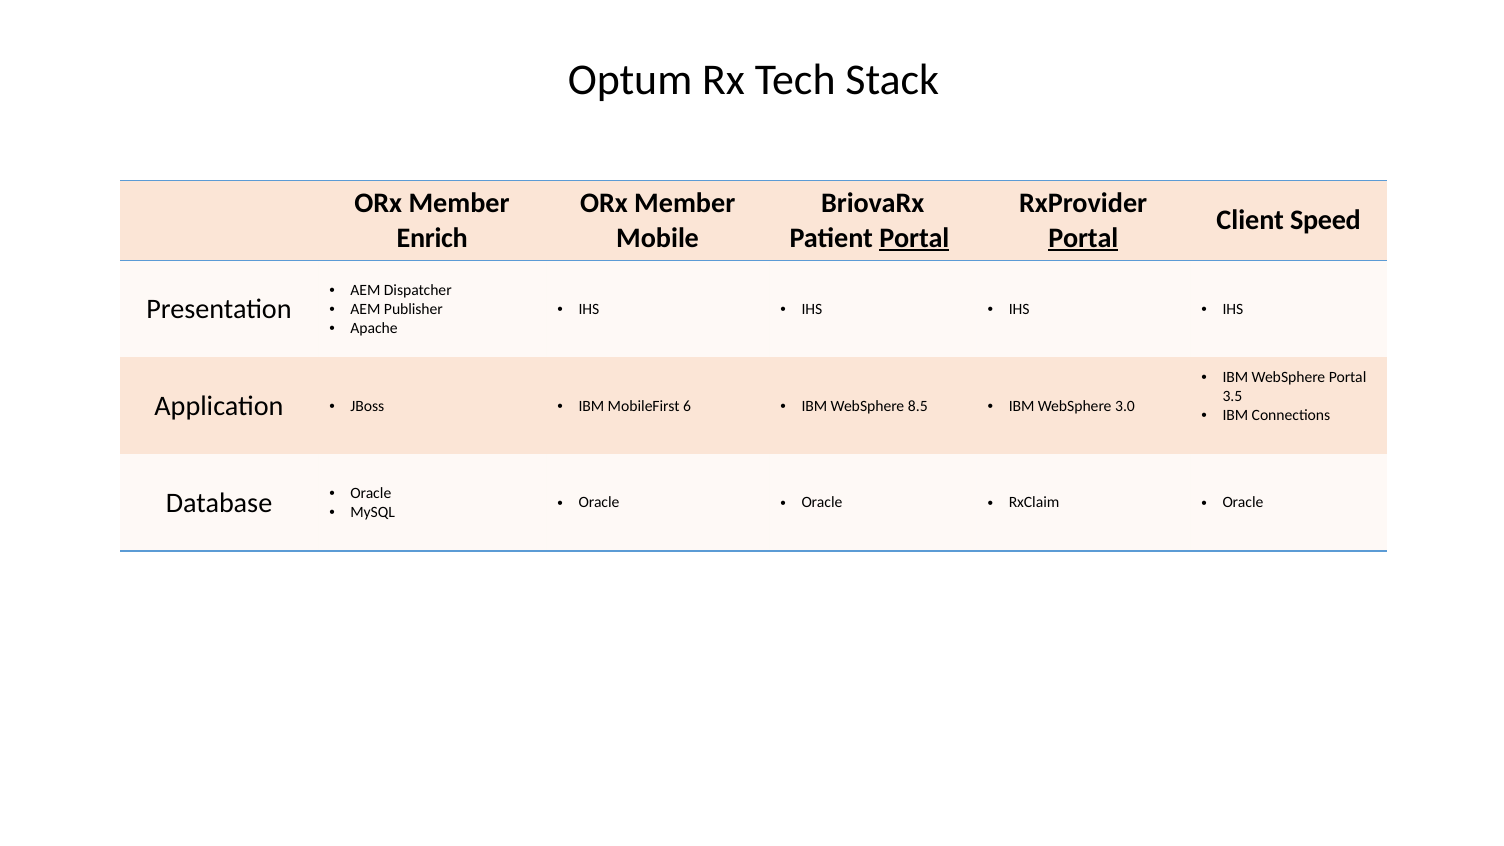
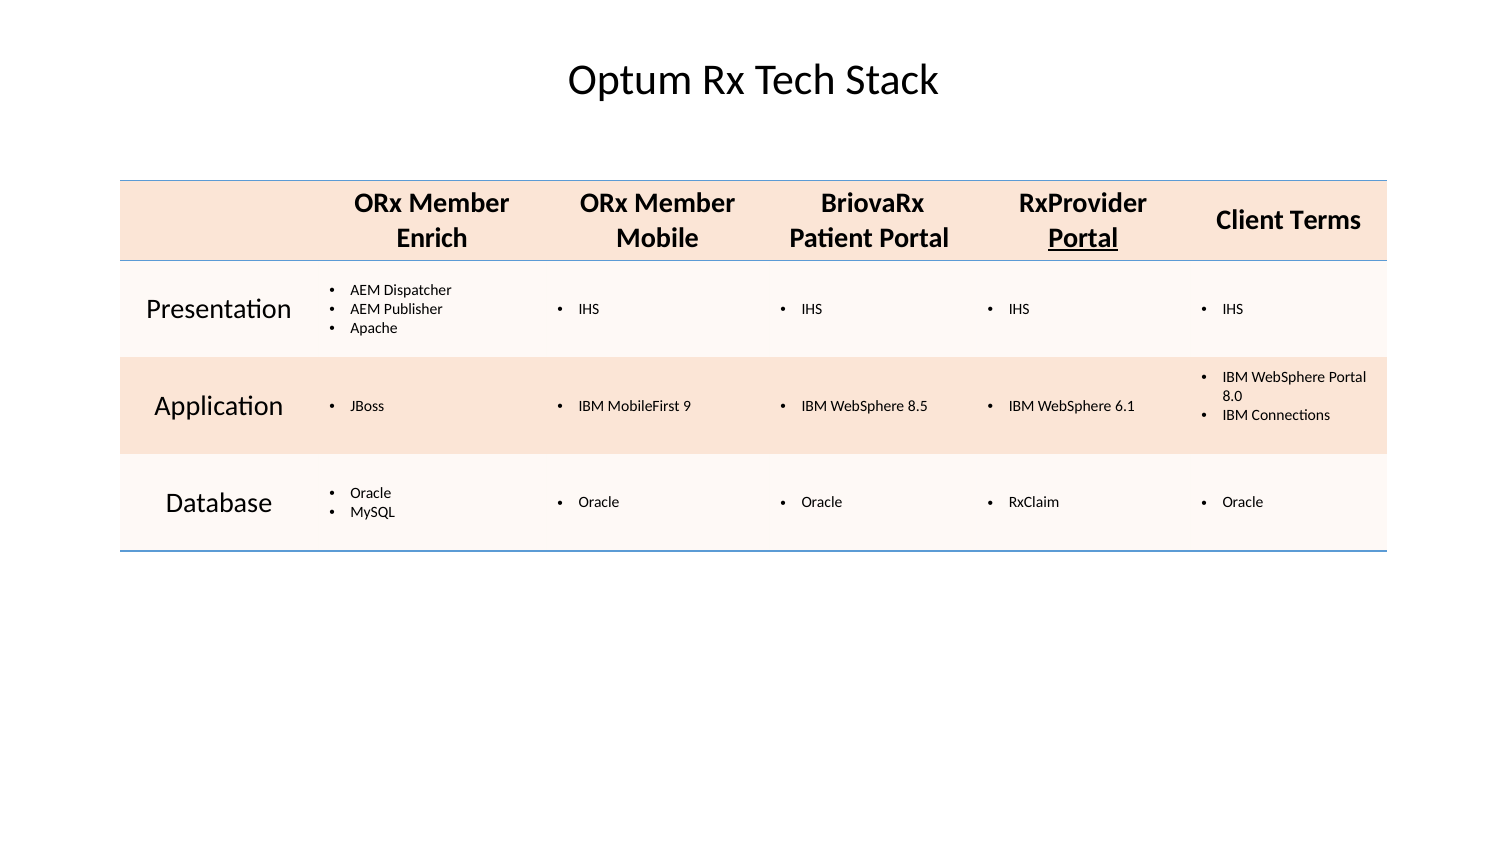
Speed: Speed -> Terms
Portal at (914, 238) underline: present -> none
3.5: 3.5 -> 8.0
6: 6 -> 9
3.0: 3.0 -> 6.1
